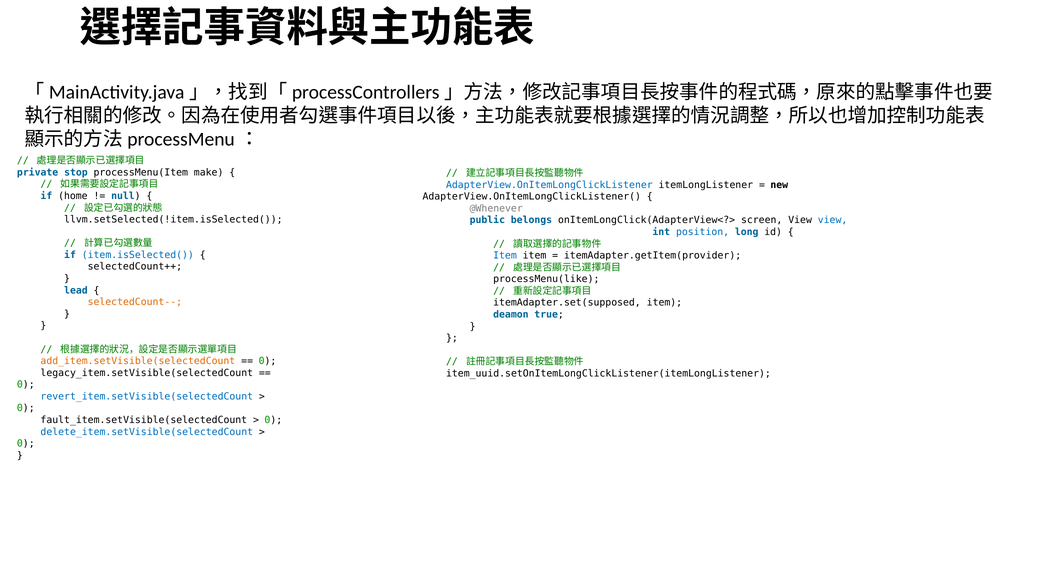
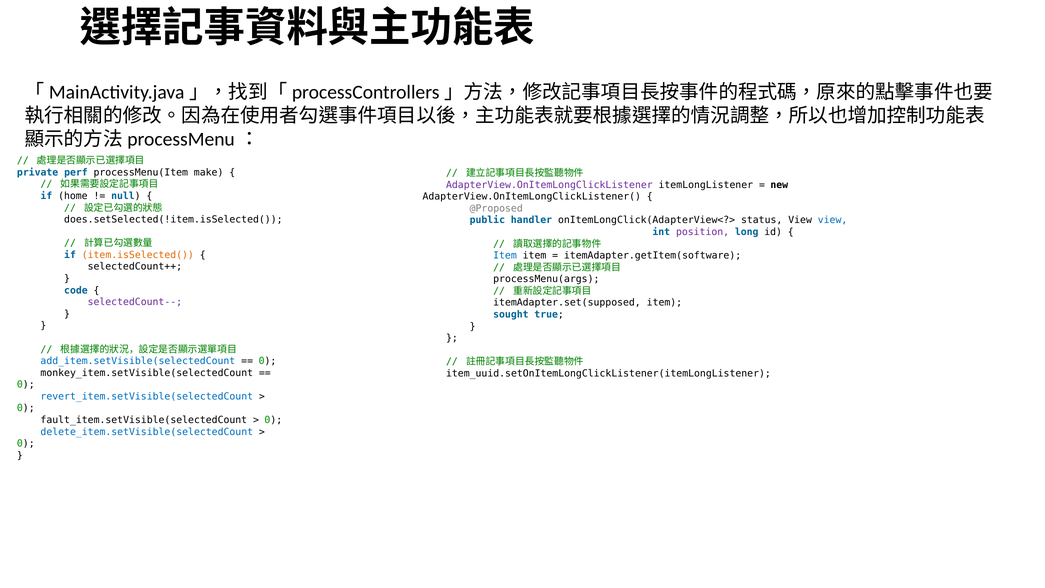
stop: stop -> perf
AdapterView.OnItemLongClickListener colour: blue -> purple
@Whenever: @Whenever -> @Proposed
llvm.setSelected(!item.isSelected(: llvm.setSelected(!item.isSelected( -> does.setSelected(!item.isSelected(
belongs: belongs -> handler
screen: screen -> status
position colour: blue -> purple
item.isSelected( colour: blue -> orange
itemAdapter.getItem(provider: itemAdapter.getItem(provider -> itemAdapter.getItem(software
processMenu(like: processMenu(like -> processMenu(args
lead: lead -> code
selectedCount-- colour: orange -> purple
deamon: deamon -> sought
add_item.setVisible(selectedCount colour: orange -> blue
legacy_item.setVisible(selectedCount: legacy_item.setVisible(selectedCount -> monkey_item.setVisible(selectedCount
